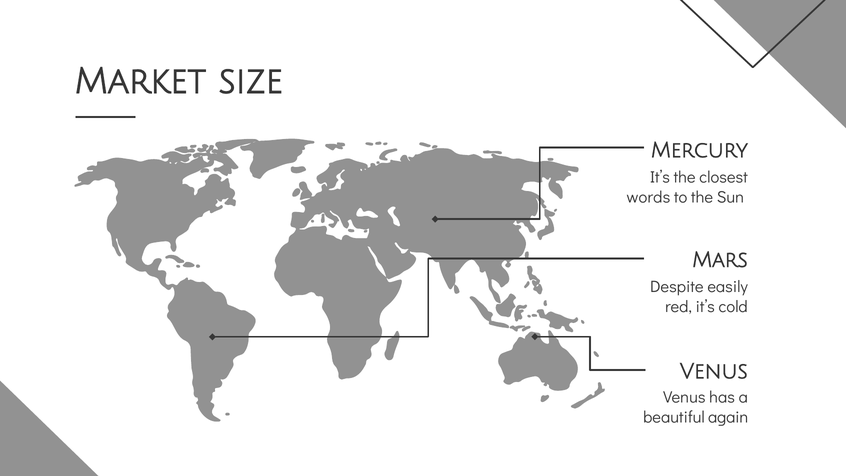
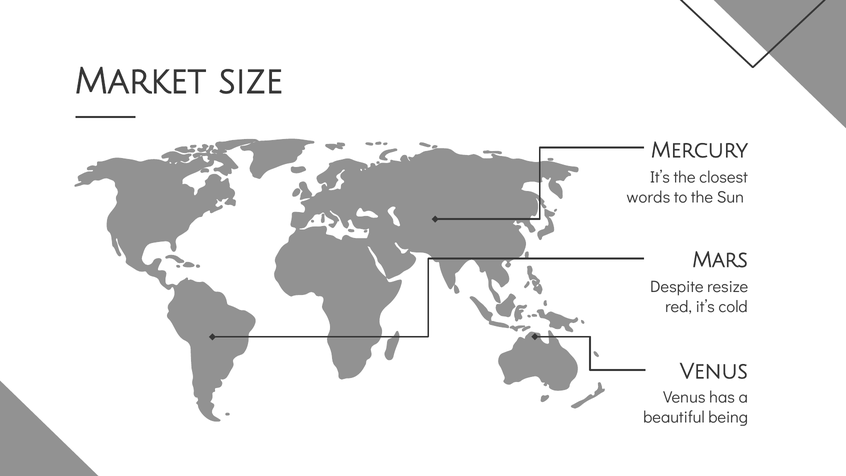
easily: easily -> resize
again: again -> being
